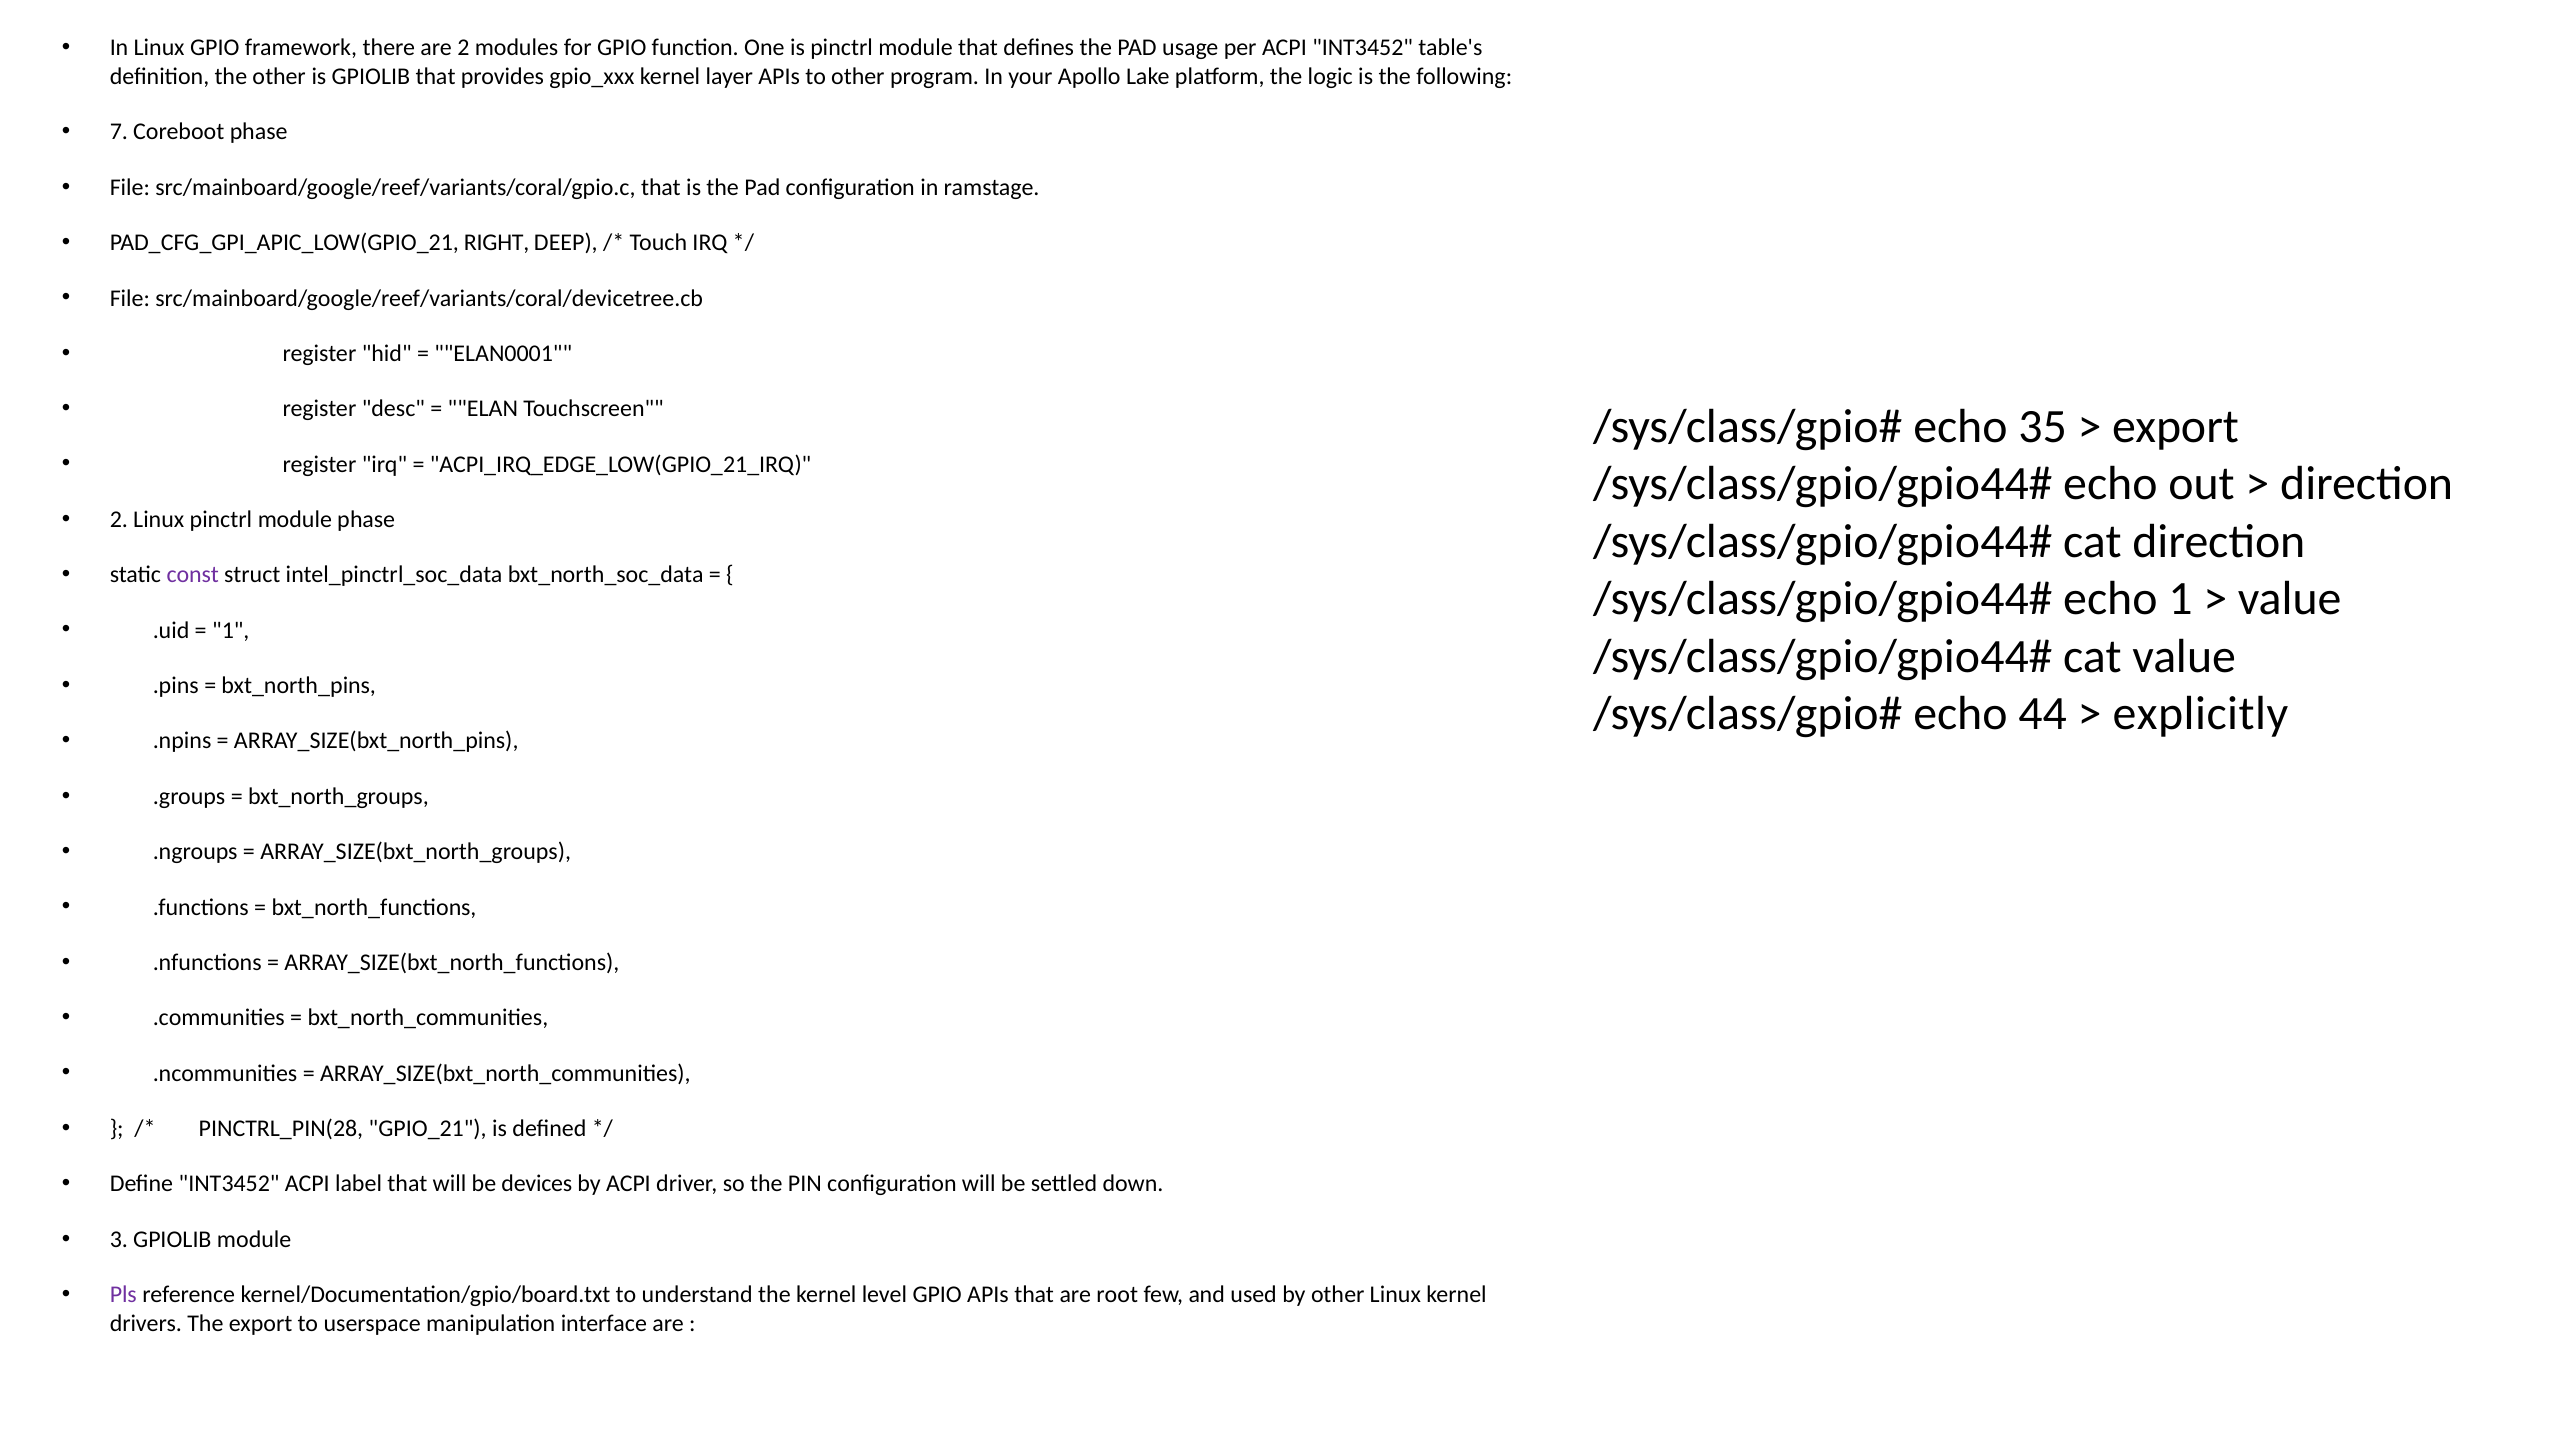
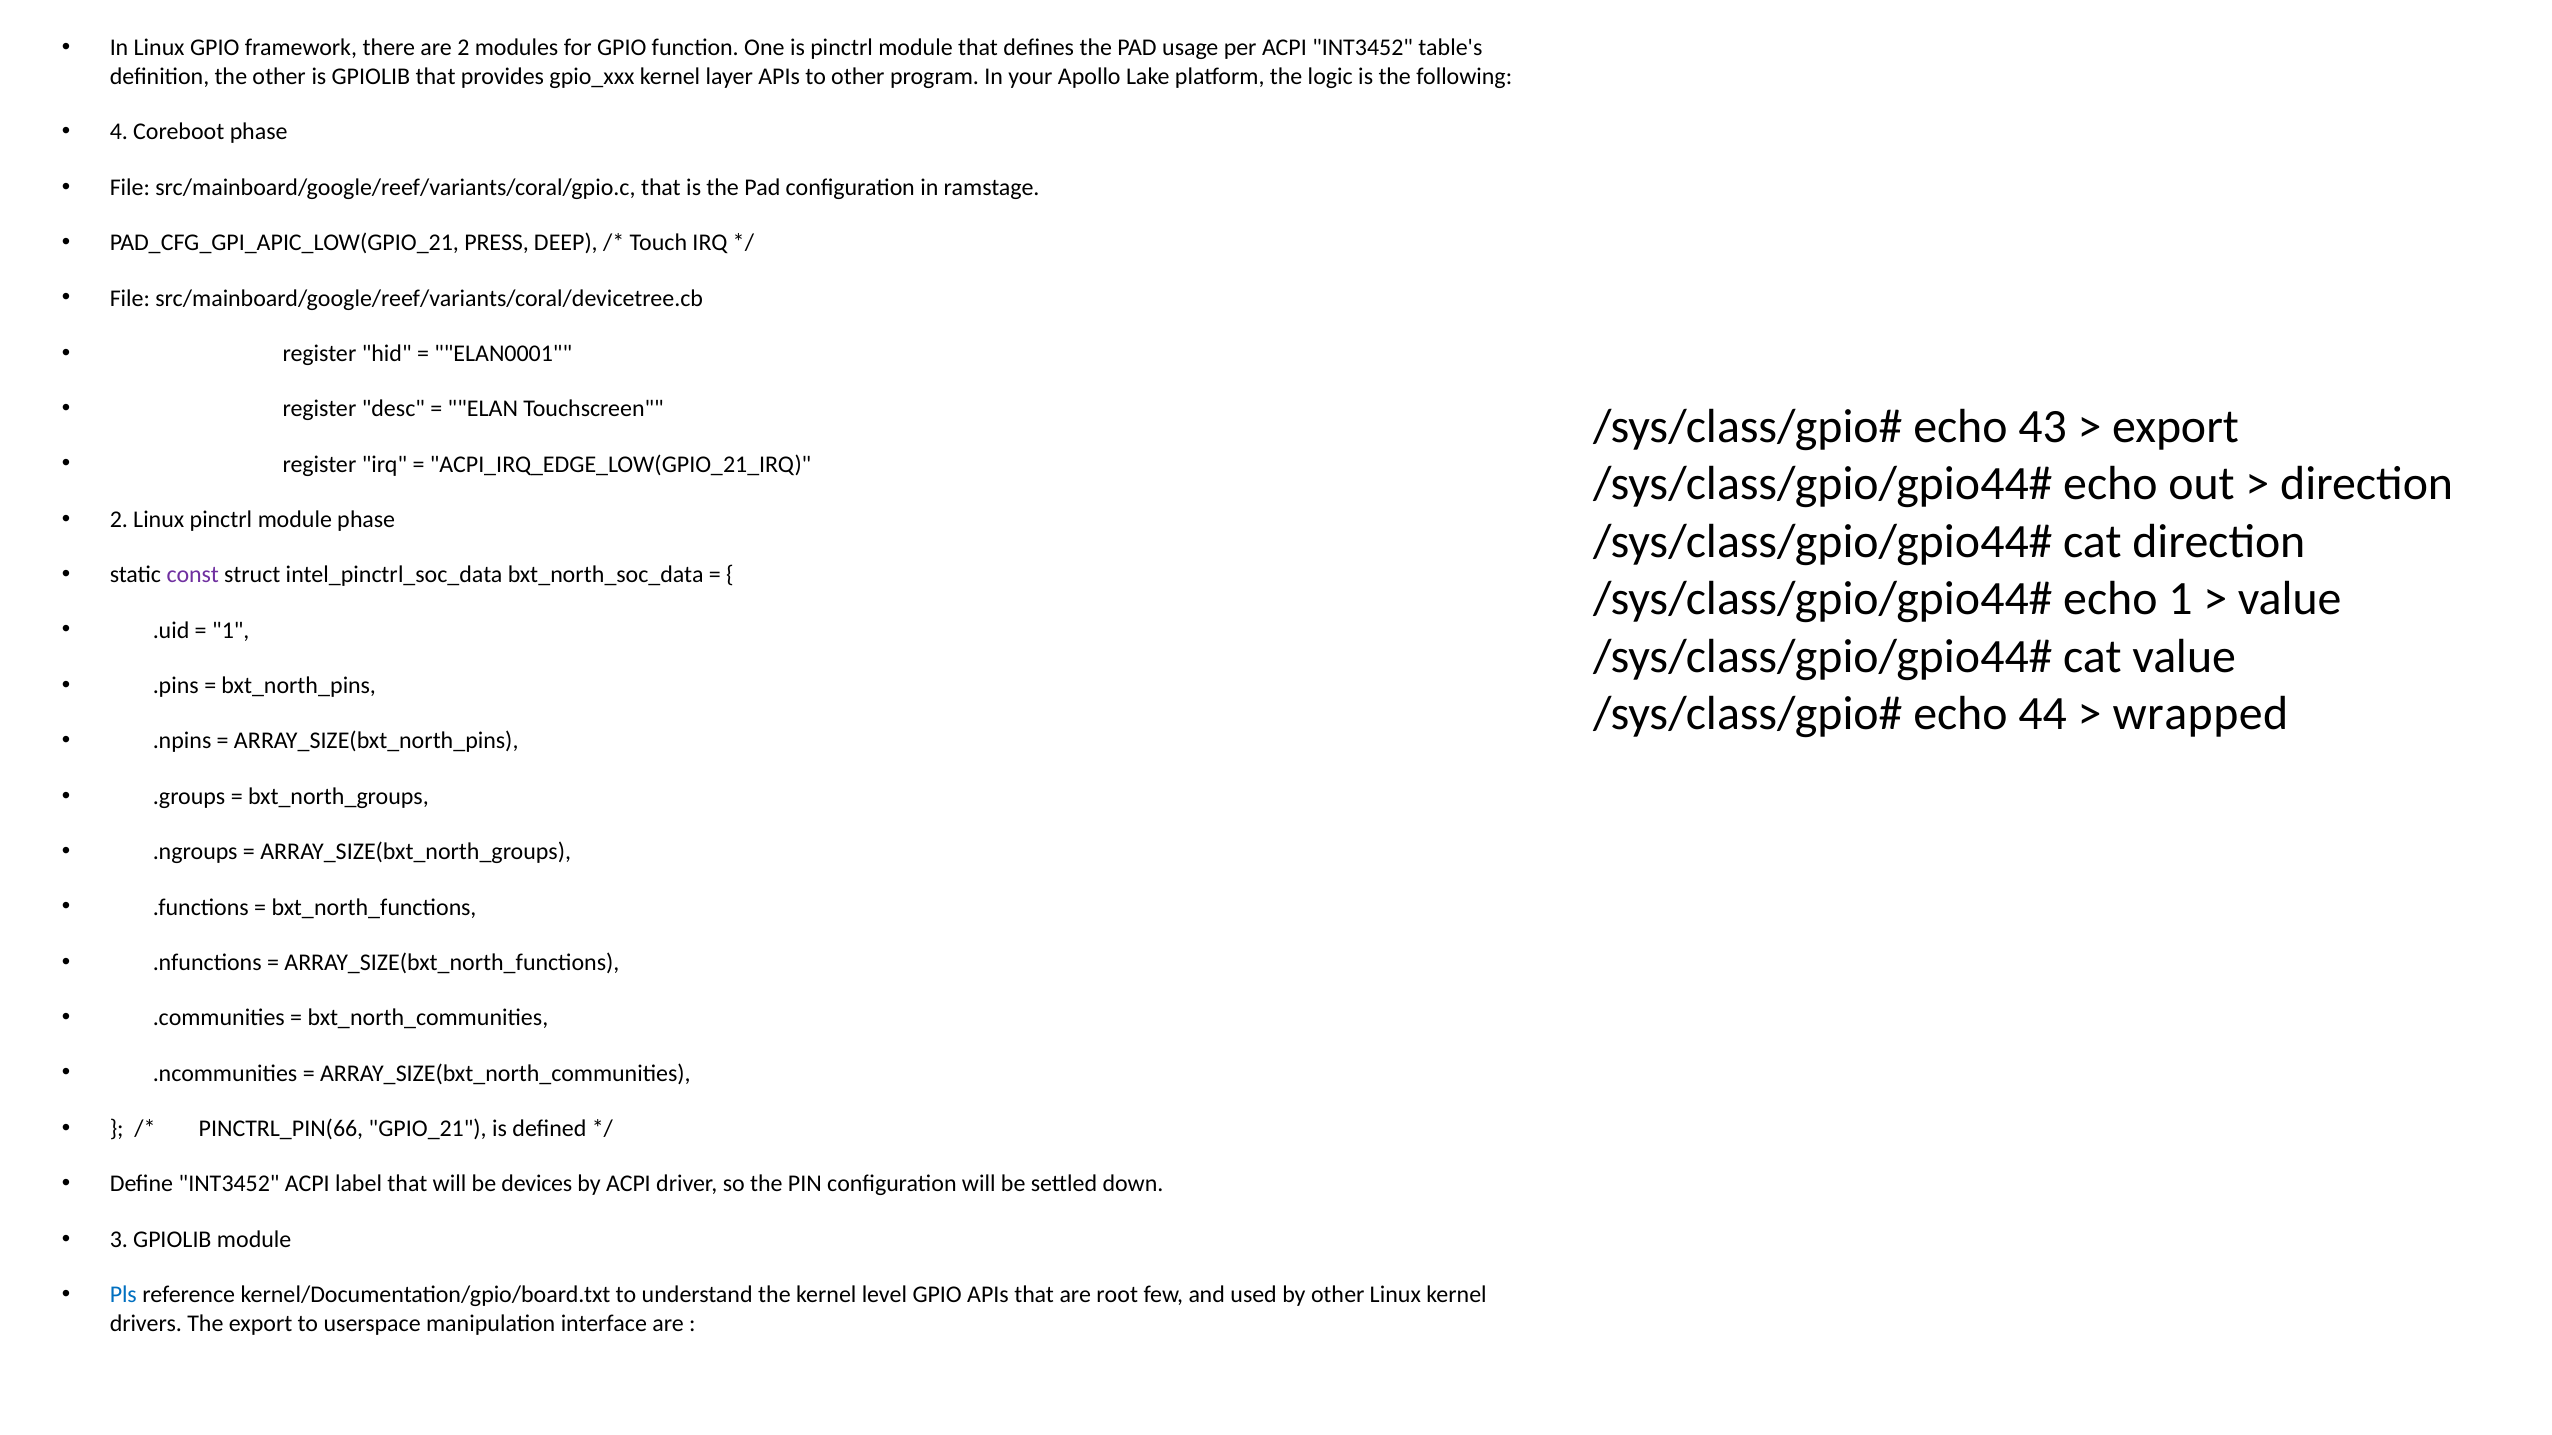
7: 7 -> 4
RIGHT: RIGHT -> PRESS
35: 35 -> 43
explicitly: explicitly -> wrapped
PINCTRL_PIN(28: PINCTRL_PIN(28 -> PINCTRL_PIN(66
Pls colour: purple -> blue
